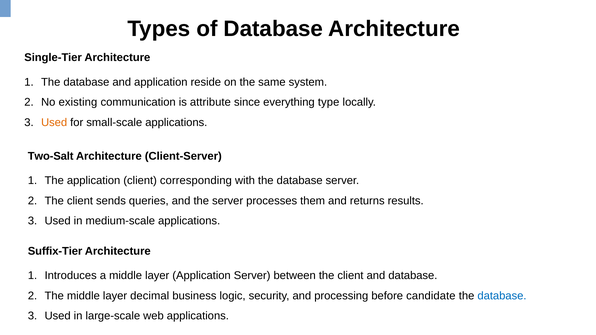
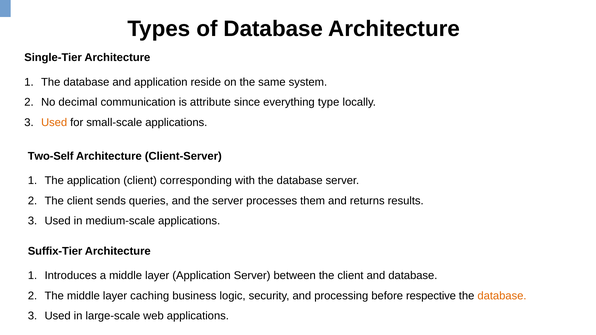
existing: existing -> decimal
Two-Salt: Two-Salt -> Two-Self
decimal: decimal -> caching
candidate: candidate -> respective
database at (502, 296) colour: blue -> orange
